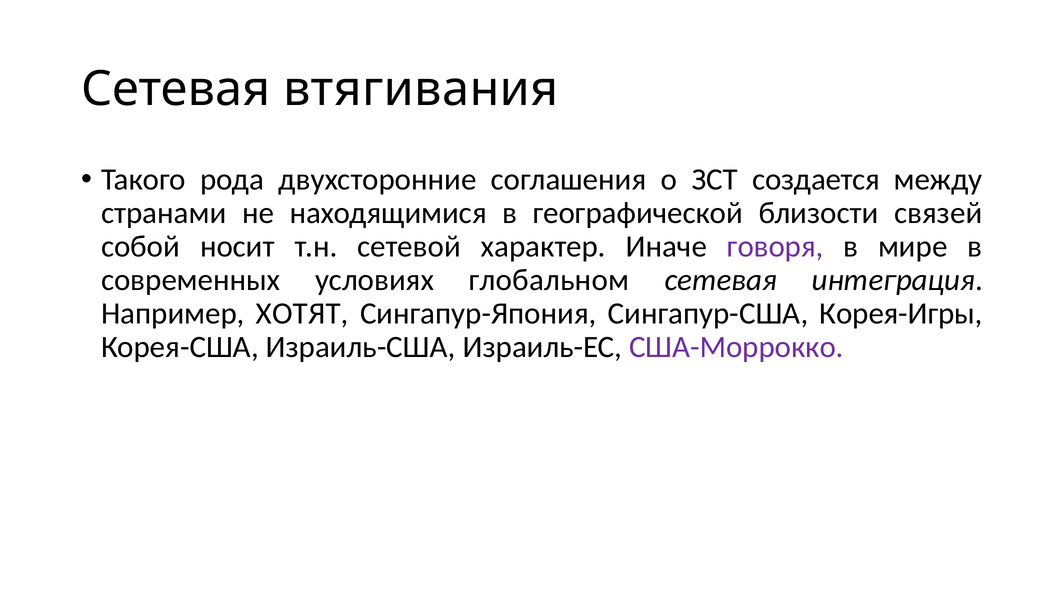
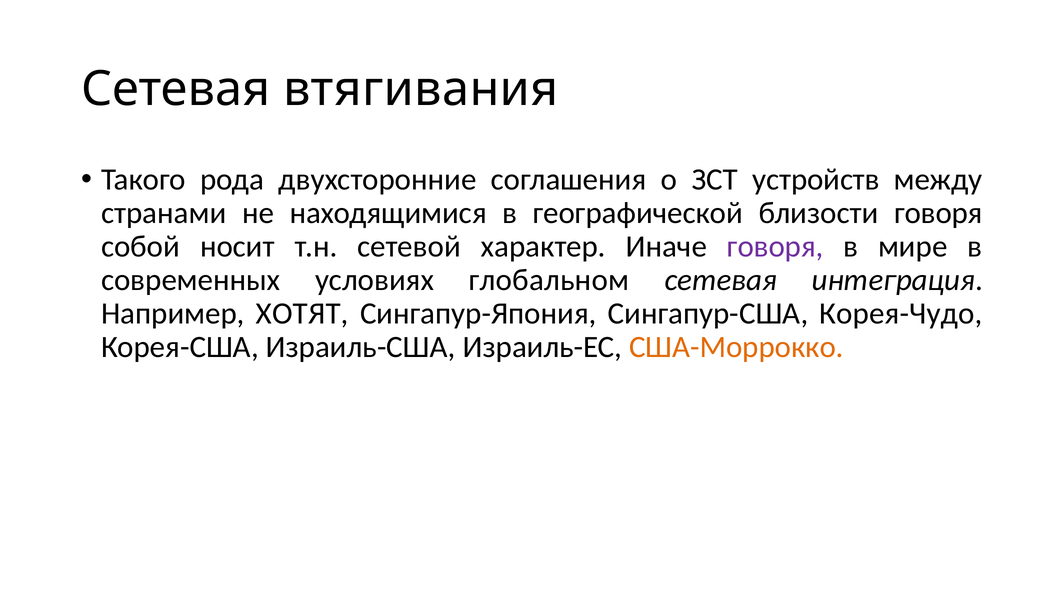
создается: создается -> устройств
близости связей: связей -> говоря
Корея-Игры: Корея-Игры -> Корея-Чудо
США-Моррокко colour: purple -> orange
